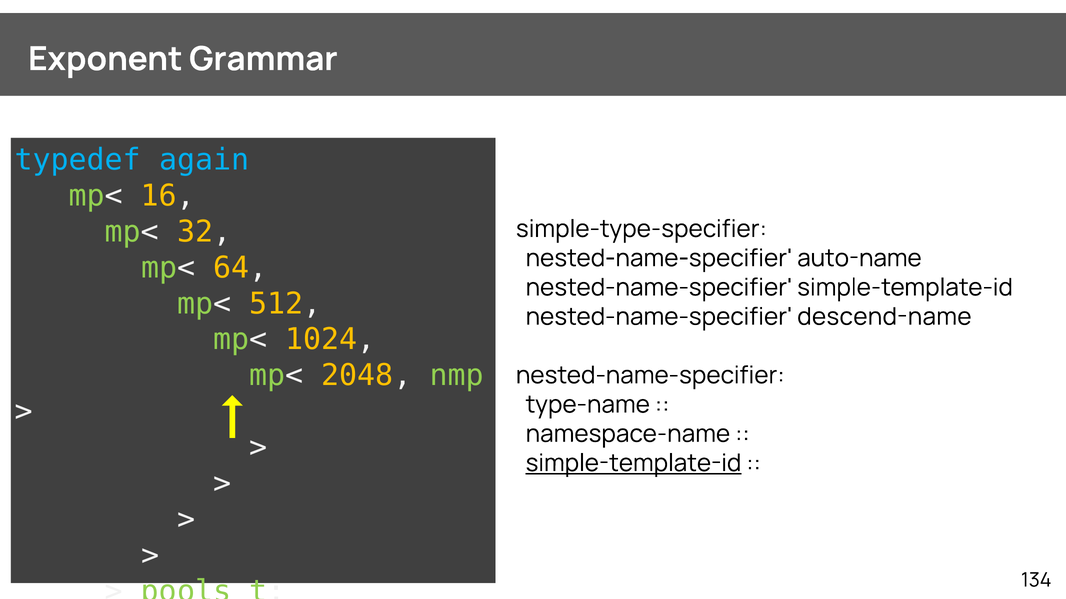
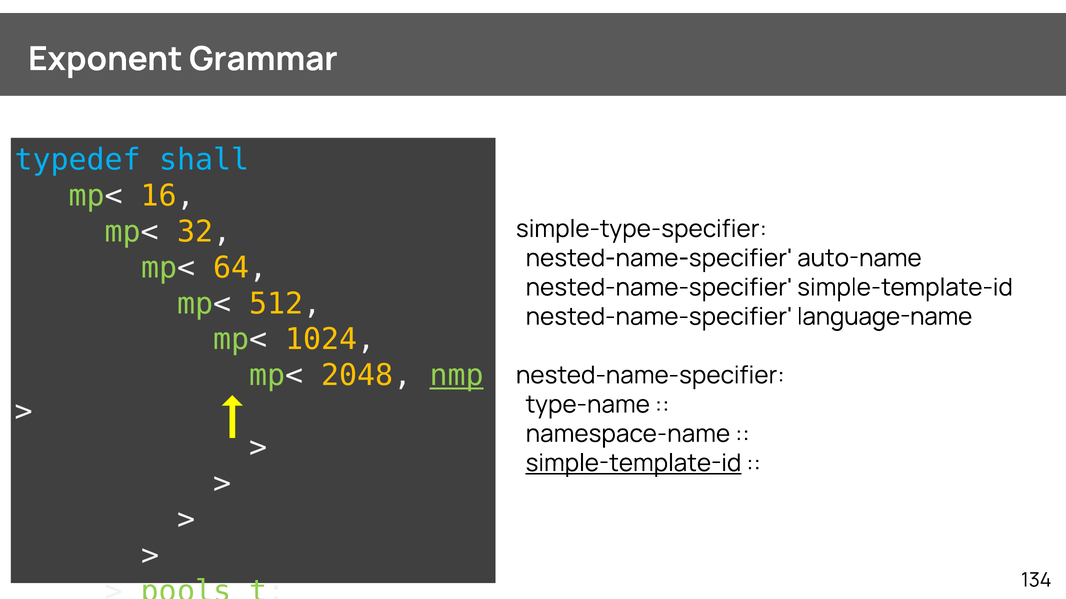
again: again -> shall
descend-name: descend-name -> language-name
nmp underline: none -> present
